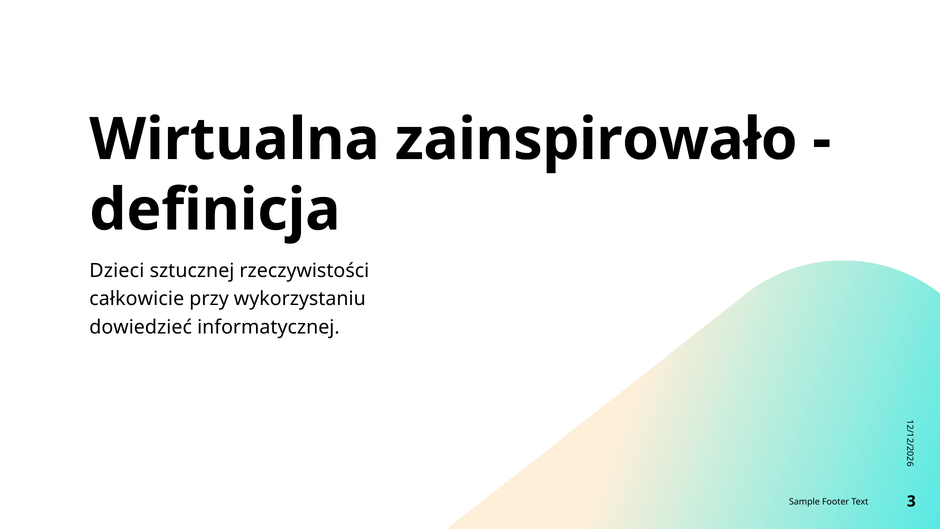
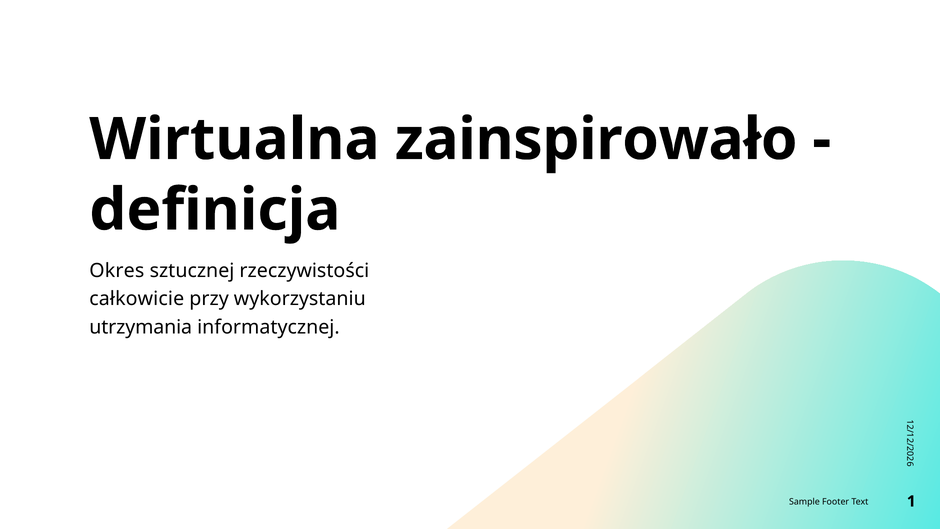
Dzieci: Dzieci -> Okres
dowiedzieć: dowiedzieć -> utrzymania
Text 3: 3 -> 1
